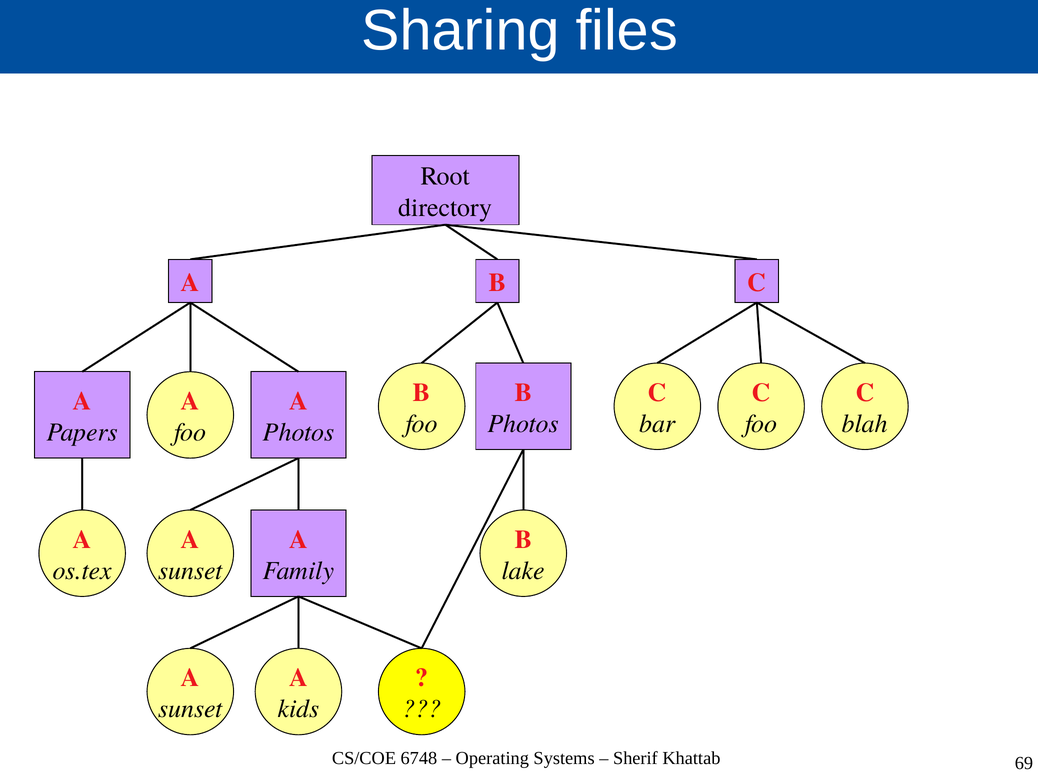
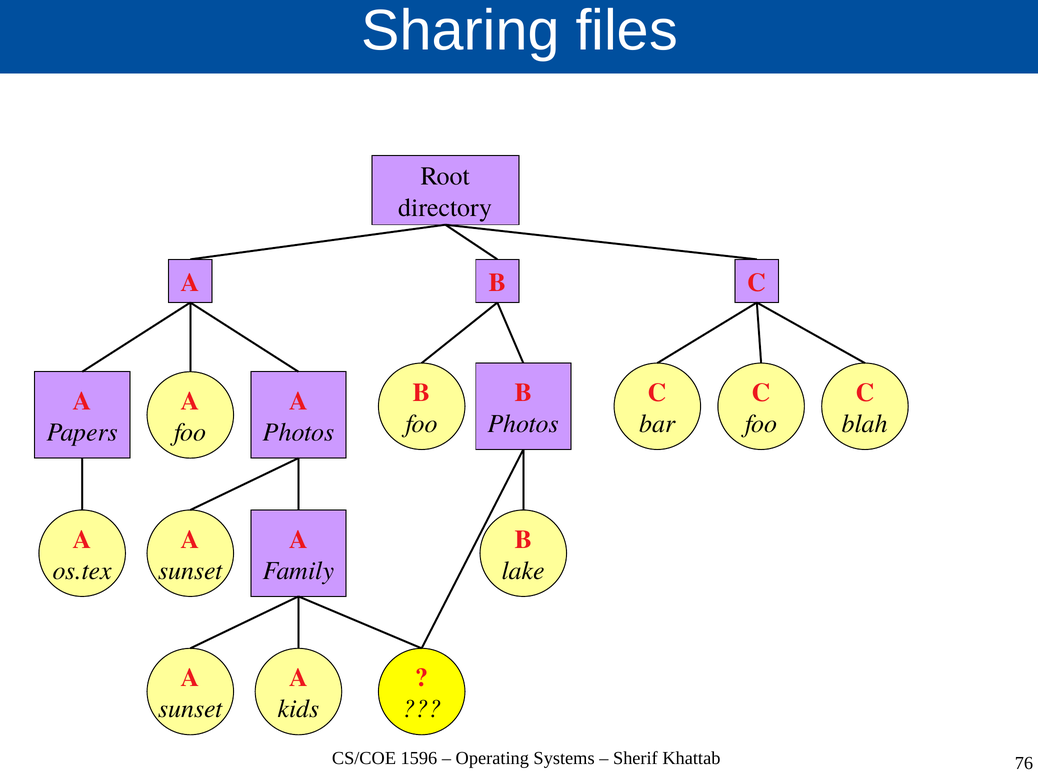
6748: 6748 -> 1596
69: 69 -> 76
